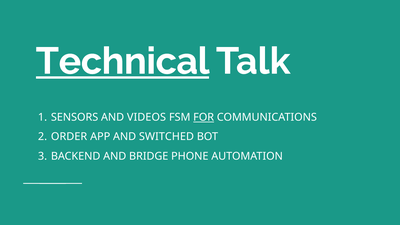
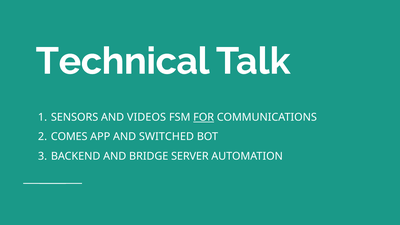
Technical underline: present -> none
ORDER: ORDER -> COMES
PHONE: PHONE -> SERVER
